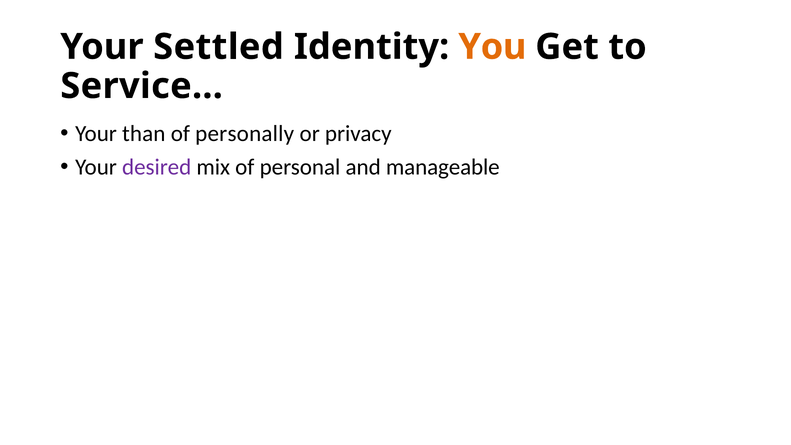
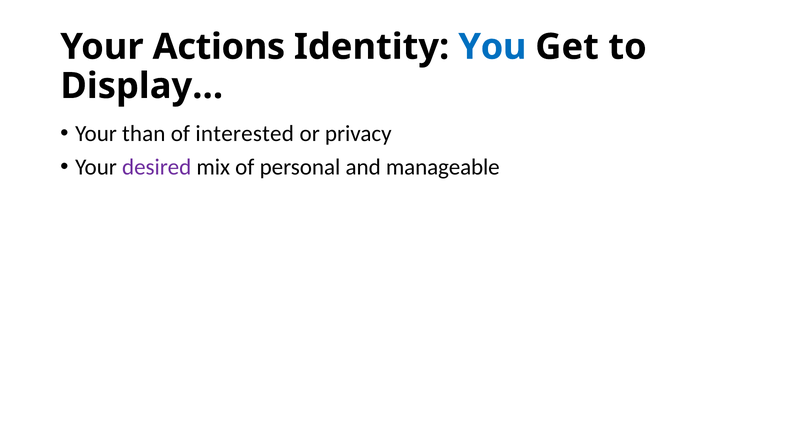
Settled: Settled -> Actions
You colour: orange -> blue
Service…: Service… -> Display…
personally: personally -> interested
